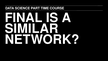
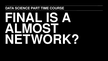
SIMILAR: SIMILAR -> ALMOST
